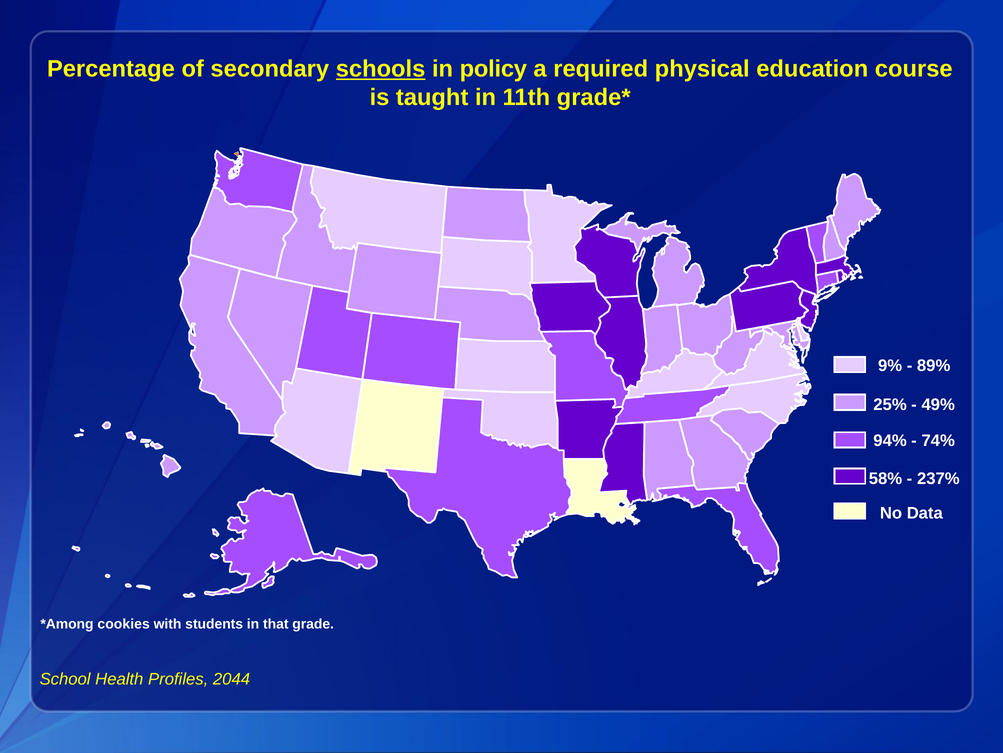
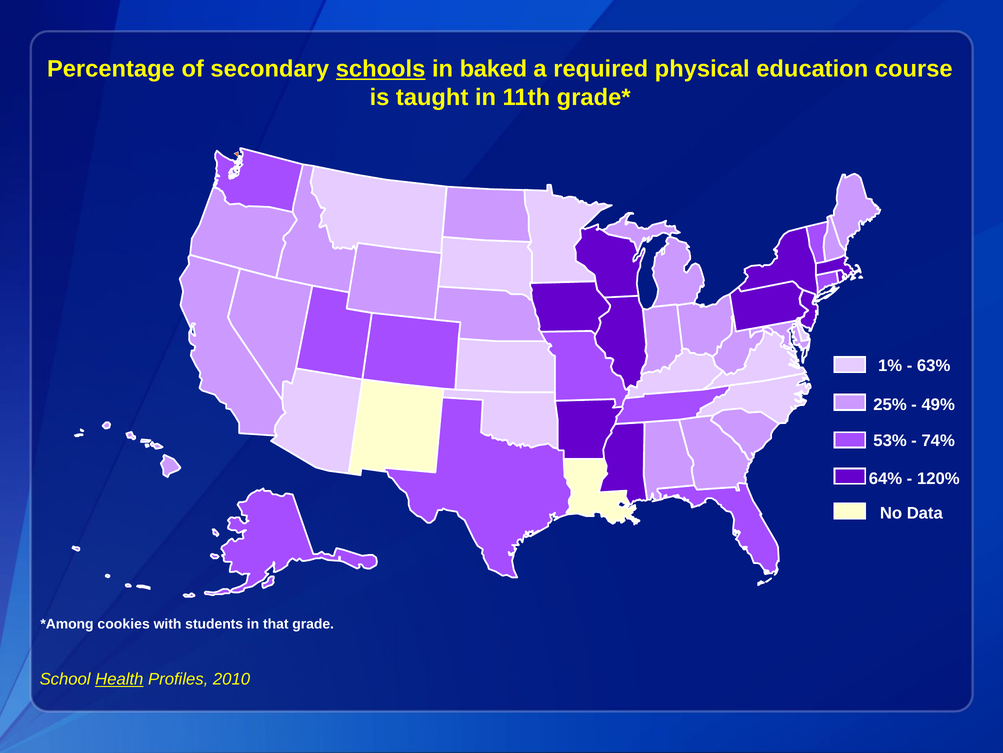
policy: policy -> baked
9%: 9% -> 1%
89%: 89% -> 63%
94%: 94% -> 53%
58%: 58% -> 64%
237%: 237% -> 120%
Health underline: none -> present
2044: 2044 -> 2010
